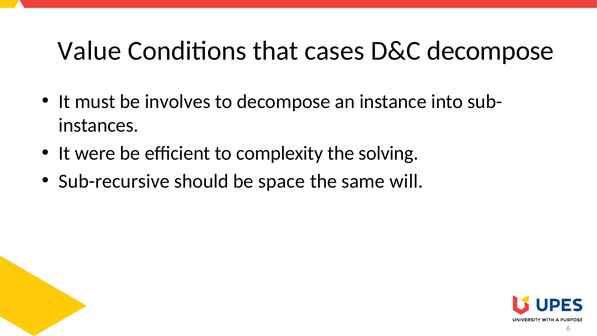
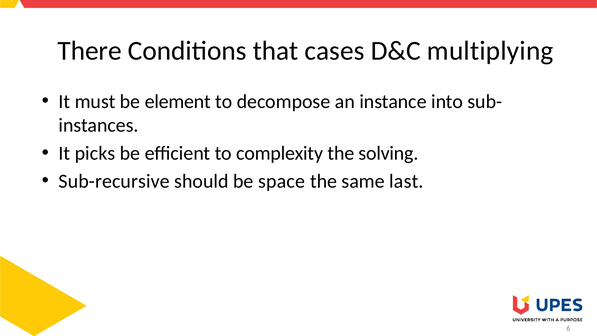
Value: Value -> There
D&C decompose: decompose -> multiplying
involves: involves -> element
were: were -> picks
will: will -> last
